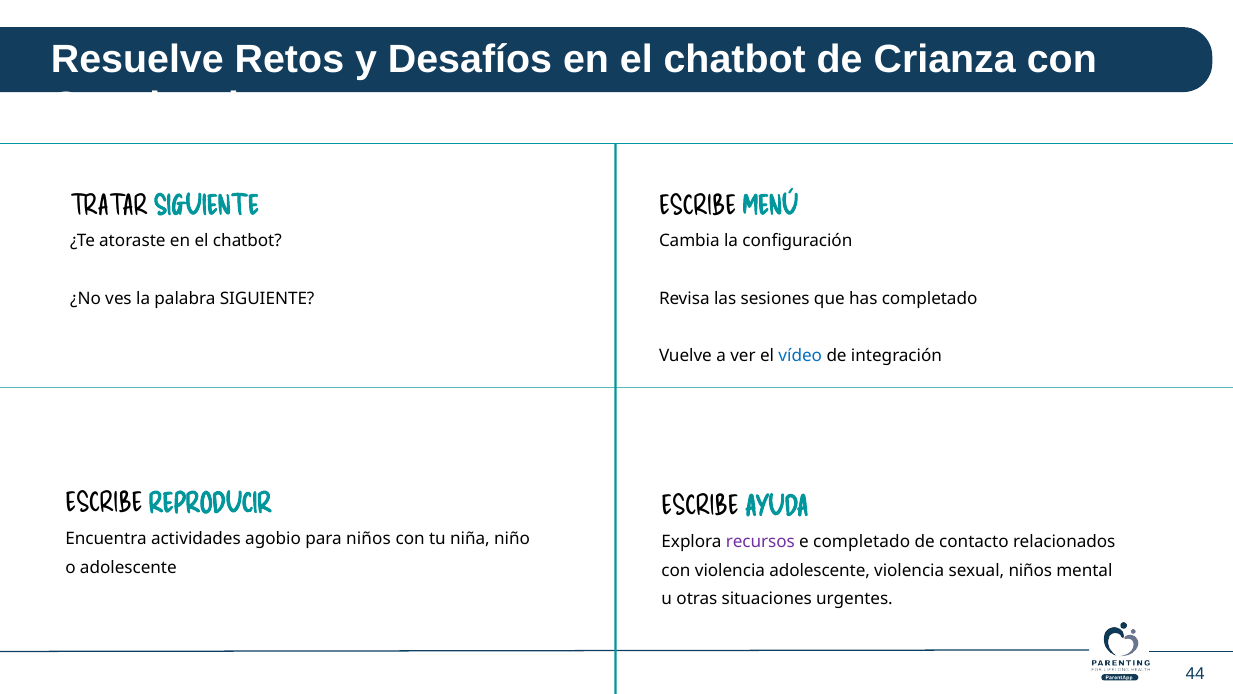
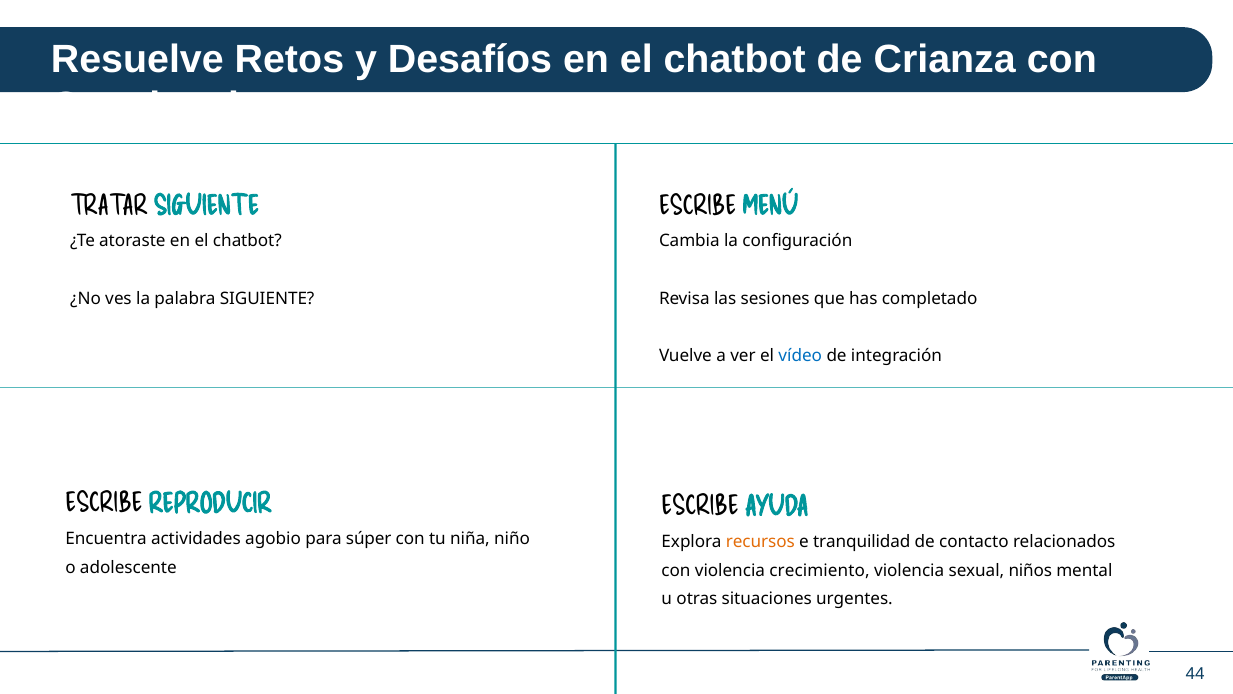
para niños: niños -> súper
recursos colour: purple -> orange
e completado: completado -> tranquilidad
violencia adolescente: adolescente -> crecimiento
